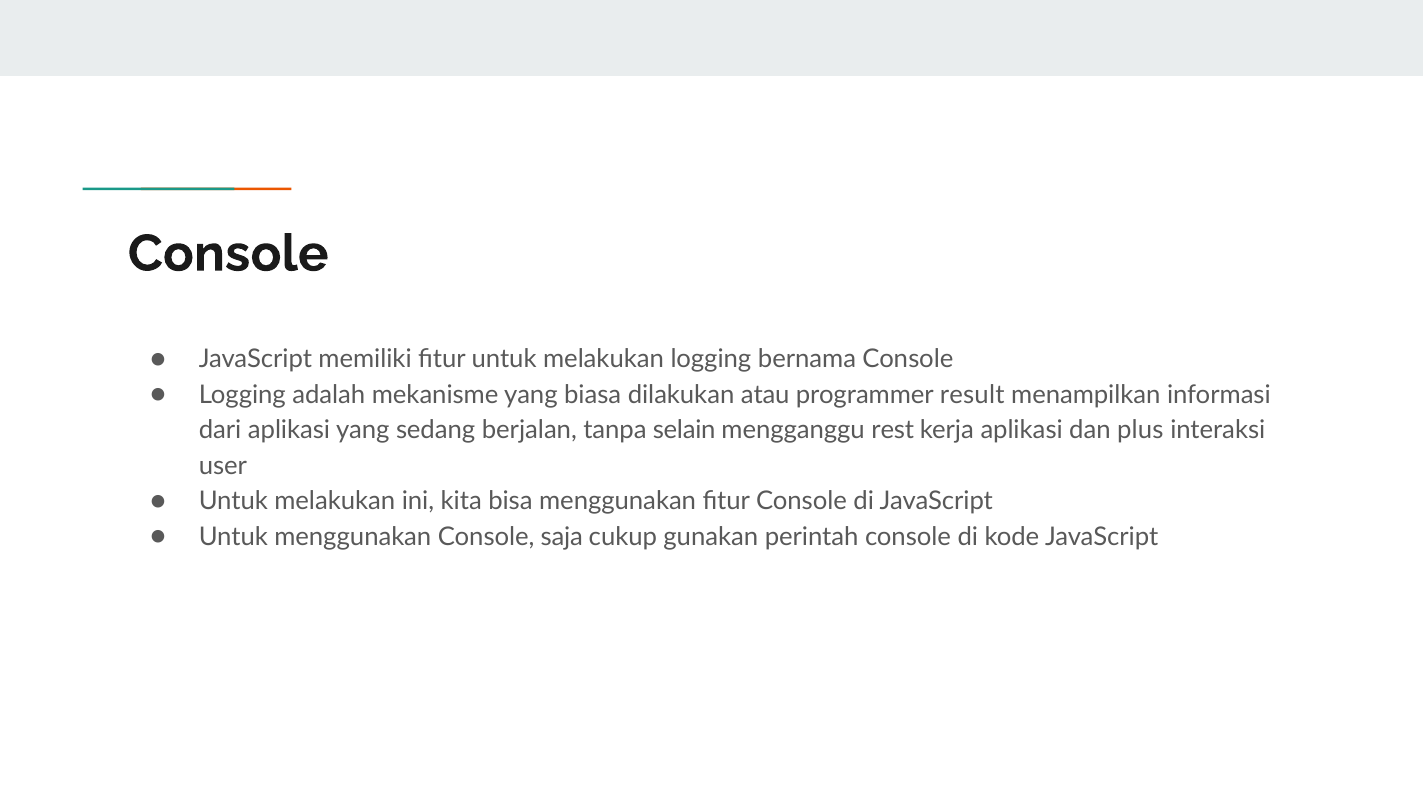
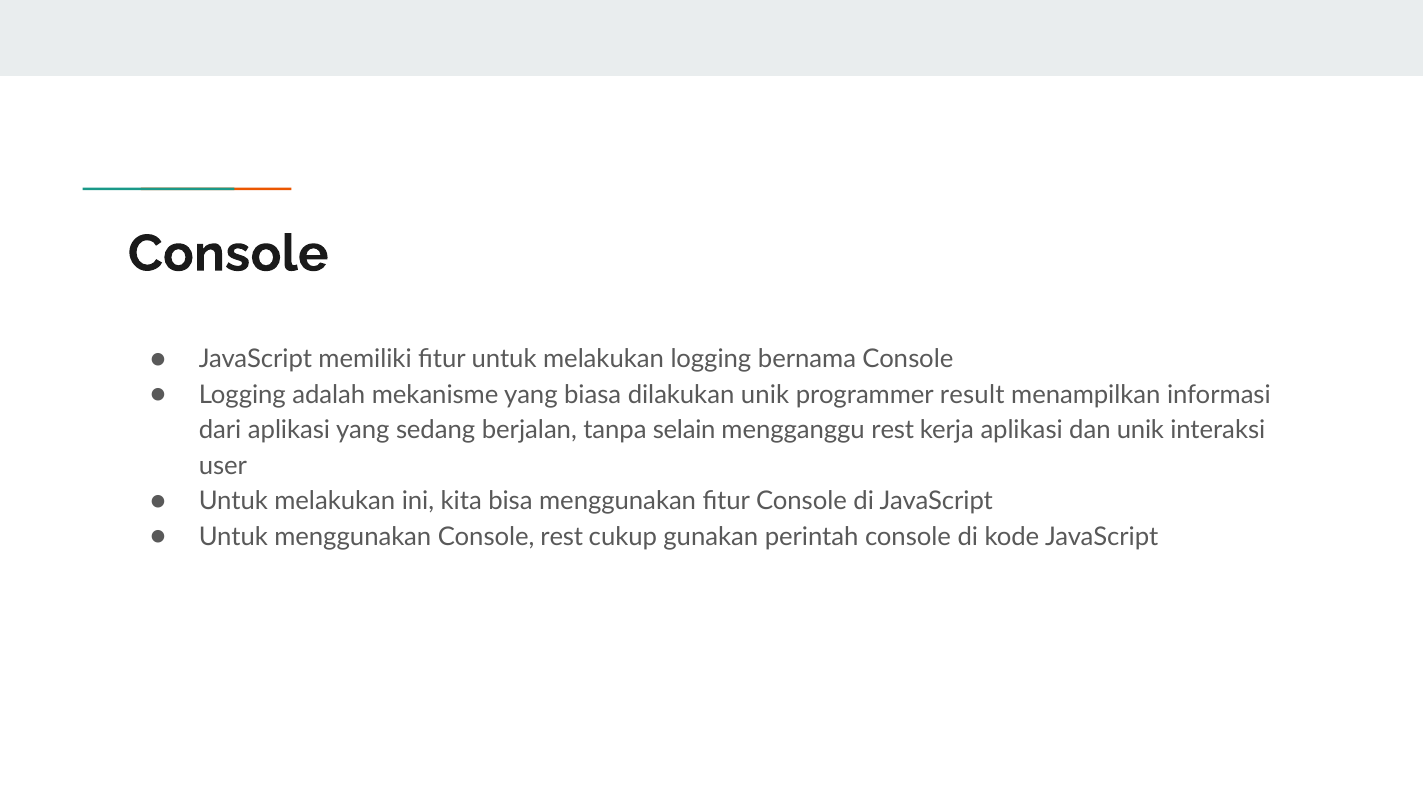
dilakukan atau: atau -> unik
dan plus: plus -> unik
Console saja: saja -> rest
